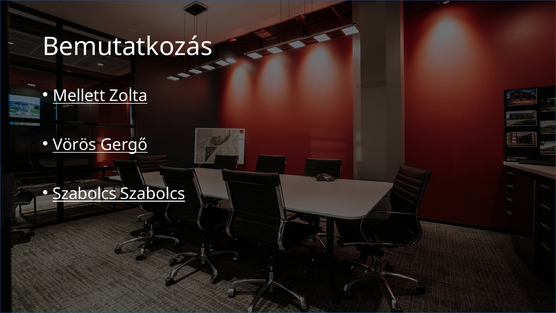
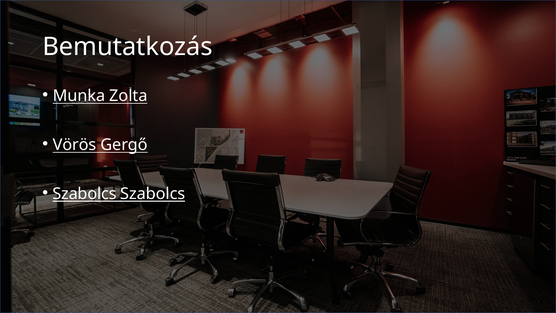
Mellett: Mellett -> Munka
